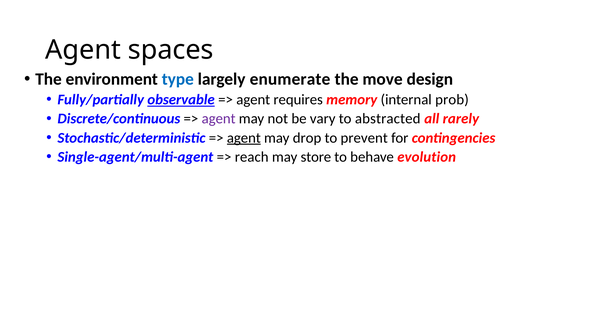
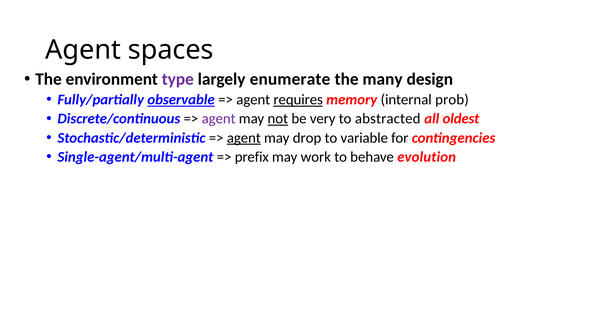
type colour: blue -> purple
move: move -> many
requires underline: none -> present
not underline: none -> present
vary: vary -> very
rarely: rarely -> oldest
prevent: prevent -> variable
reach: reach -> prefix
store: store -> work
